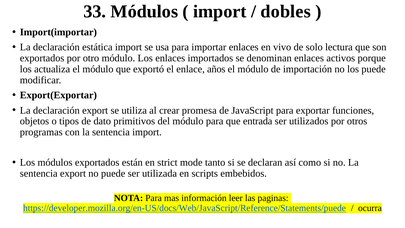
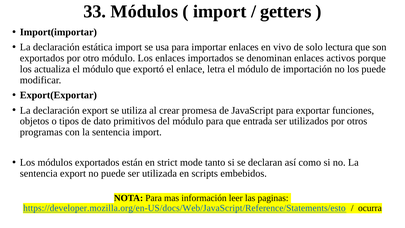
dobles: dobles -> getters
años: años -> letra
https://developer.mozilla.org/en-US/docs/Web/JavaScript/Reference/Statements/puede: https://developer.mozilla.org/en-US/docs/Web/JavaScript/Reference/Statements/puede -> https://developer.mozilla.org/en-US/docs/Web/JavaScript/Reference/Statements/esto
